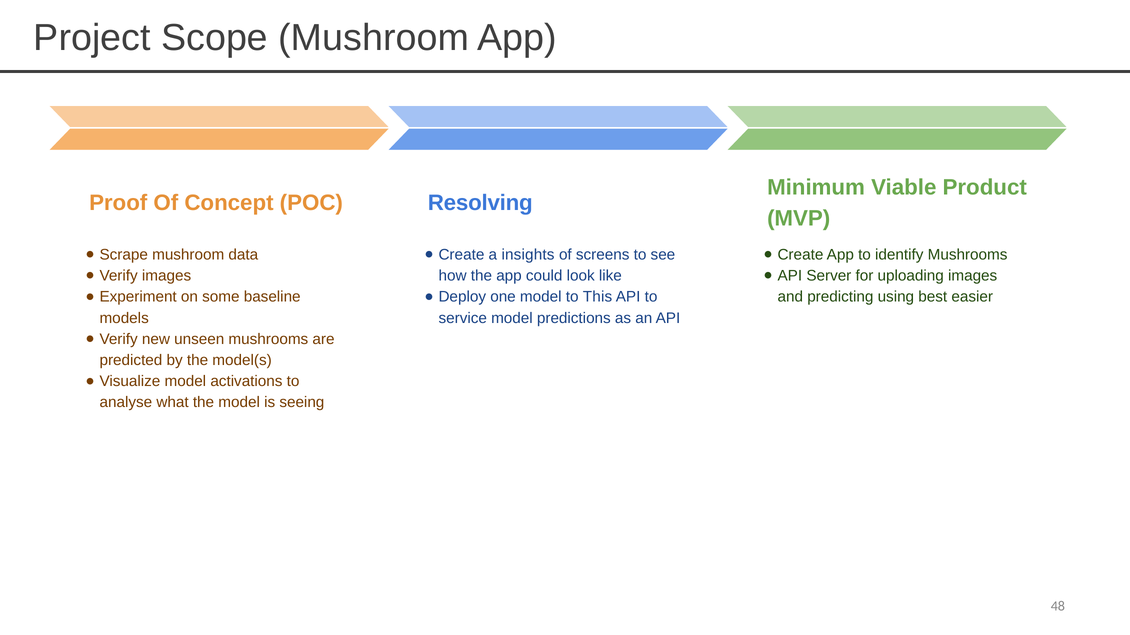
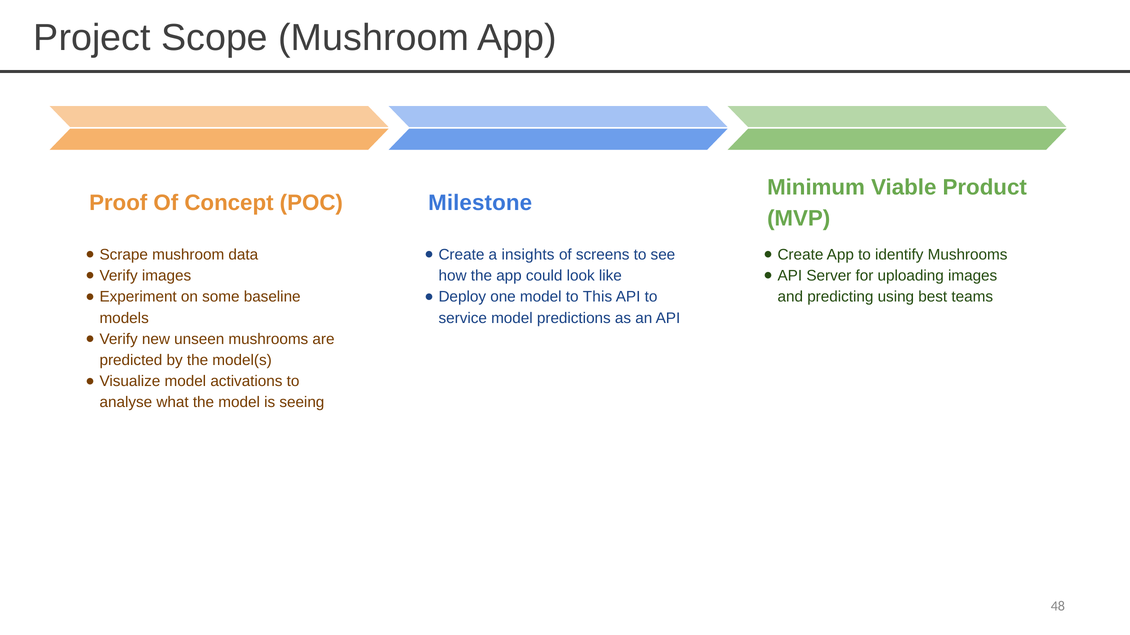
Resolving: Resolving -> Milestone
easier: easier -> teams
